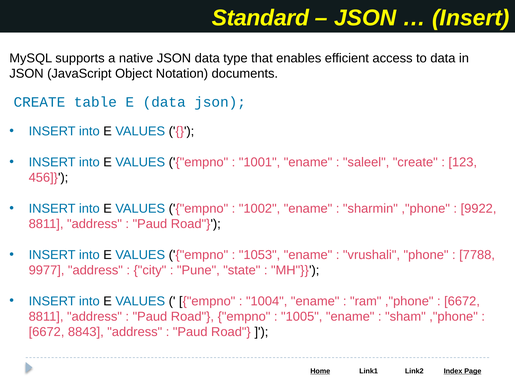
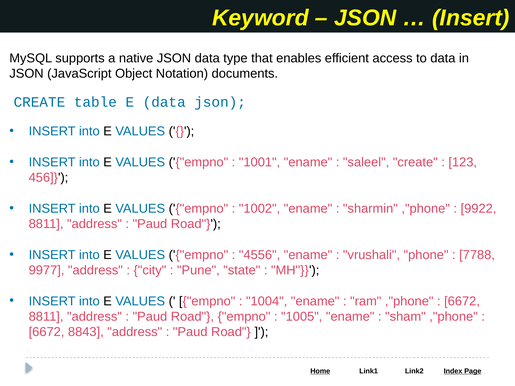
Standard: Standard -> Keyword
1053: 1053 -> 4556
